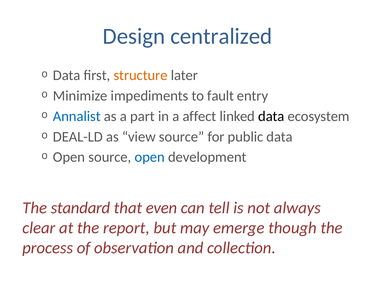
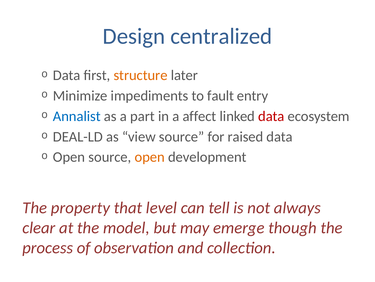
data at (271, 116) colour: black -> red
public: public -> raised
open at (150, 157) colour: blue -> orange
standard: standard -> property
even: even -> level
report: report -> model
